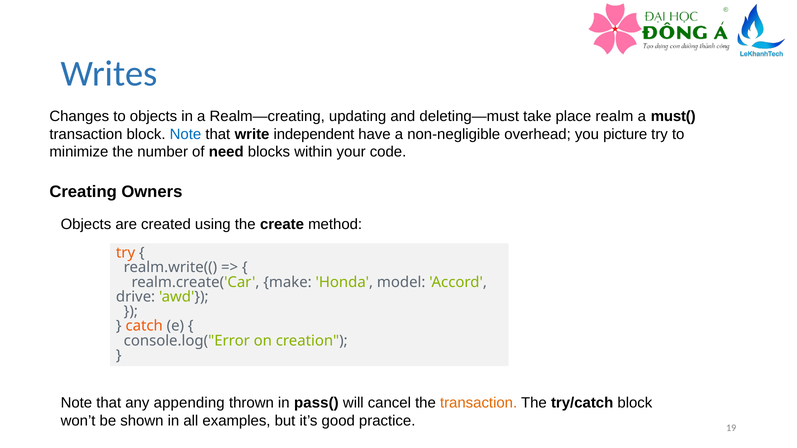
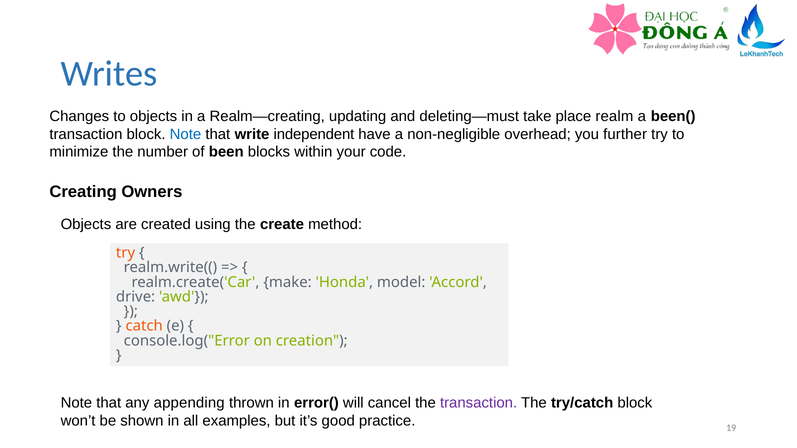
must(: must( -> been(
picture: picture -> further
need: need -> been
pass(: pass( -> error(
transaction at (479, 403) colour: orange -> purple
